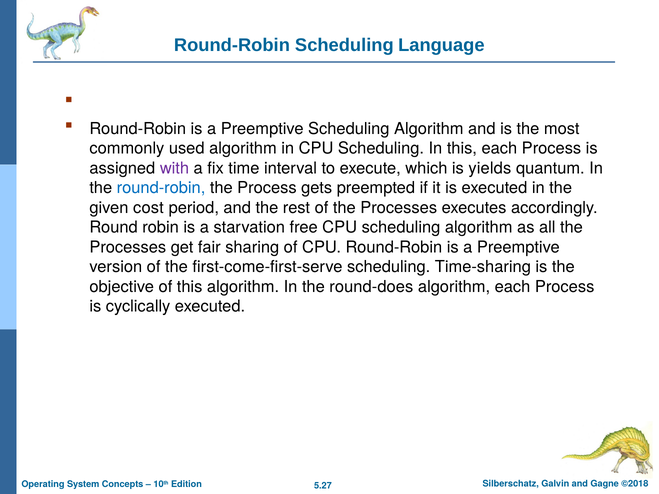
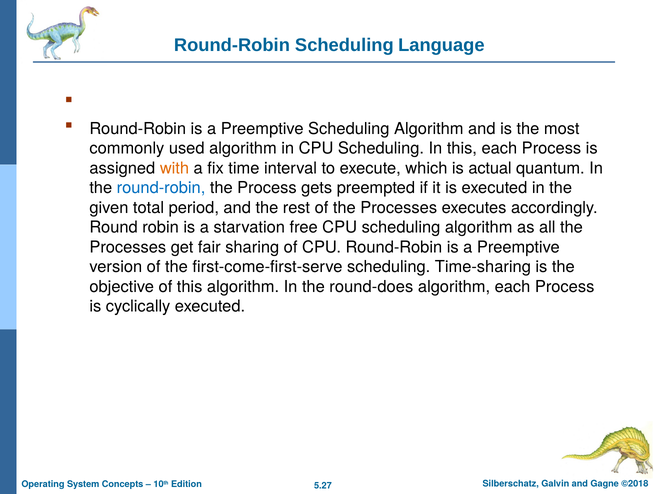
with colour: purple -> orange
yields: yields -> actual
cost: cost -> total
